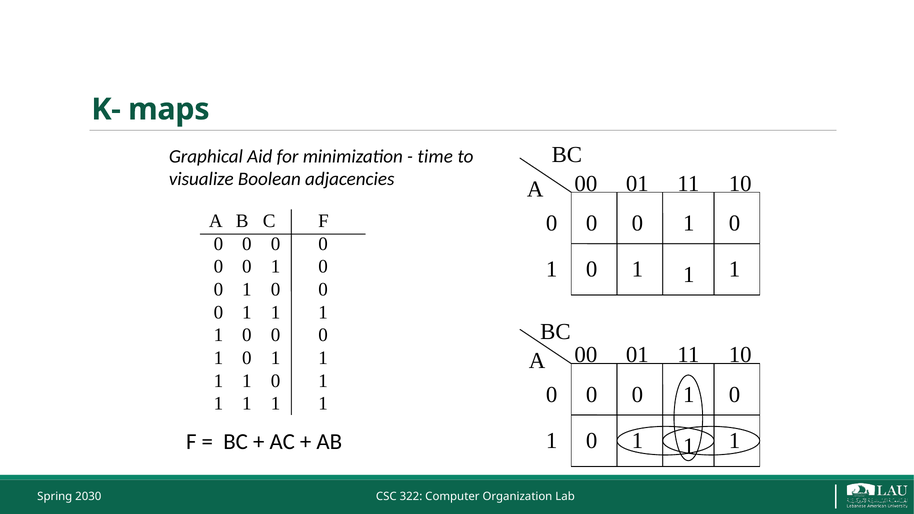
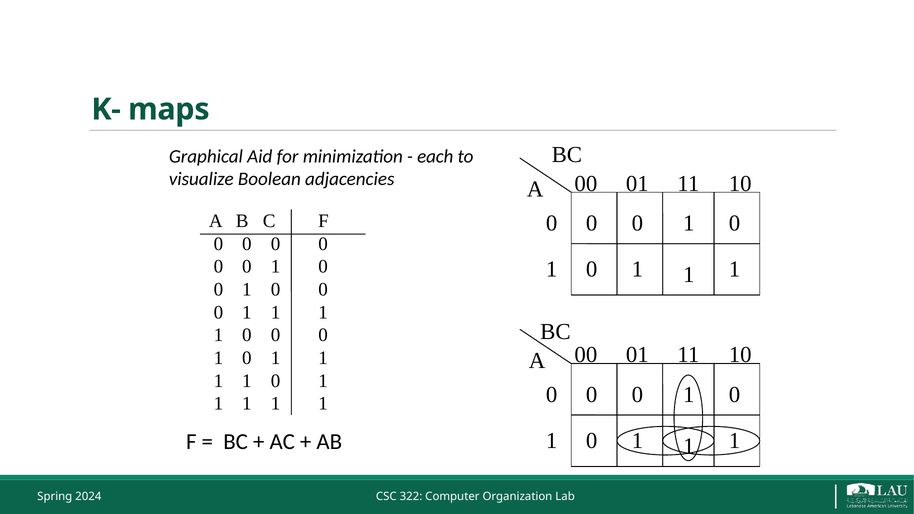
time: time -> each
2030: 2030 -> 2024
